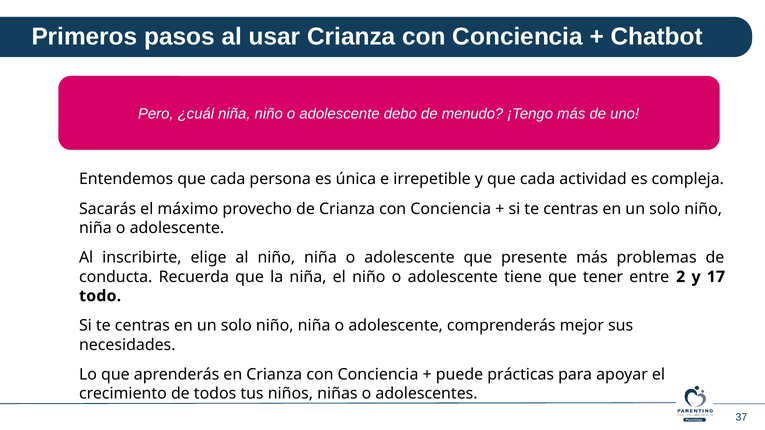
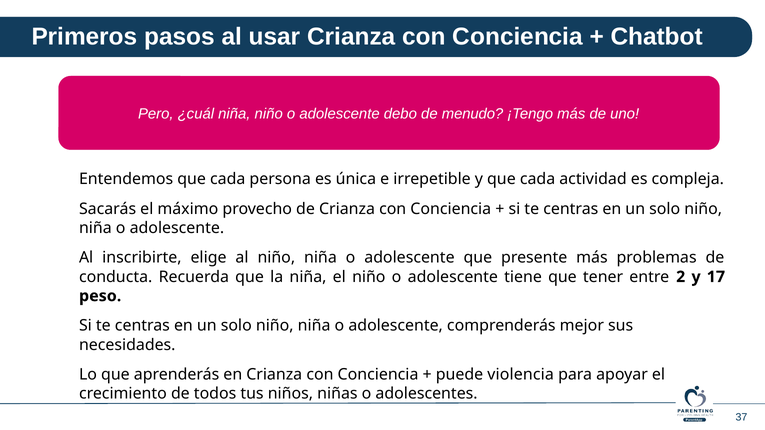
todo: todo -> peso
prácticas: prácticas -> violencia
